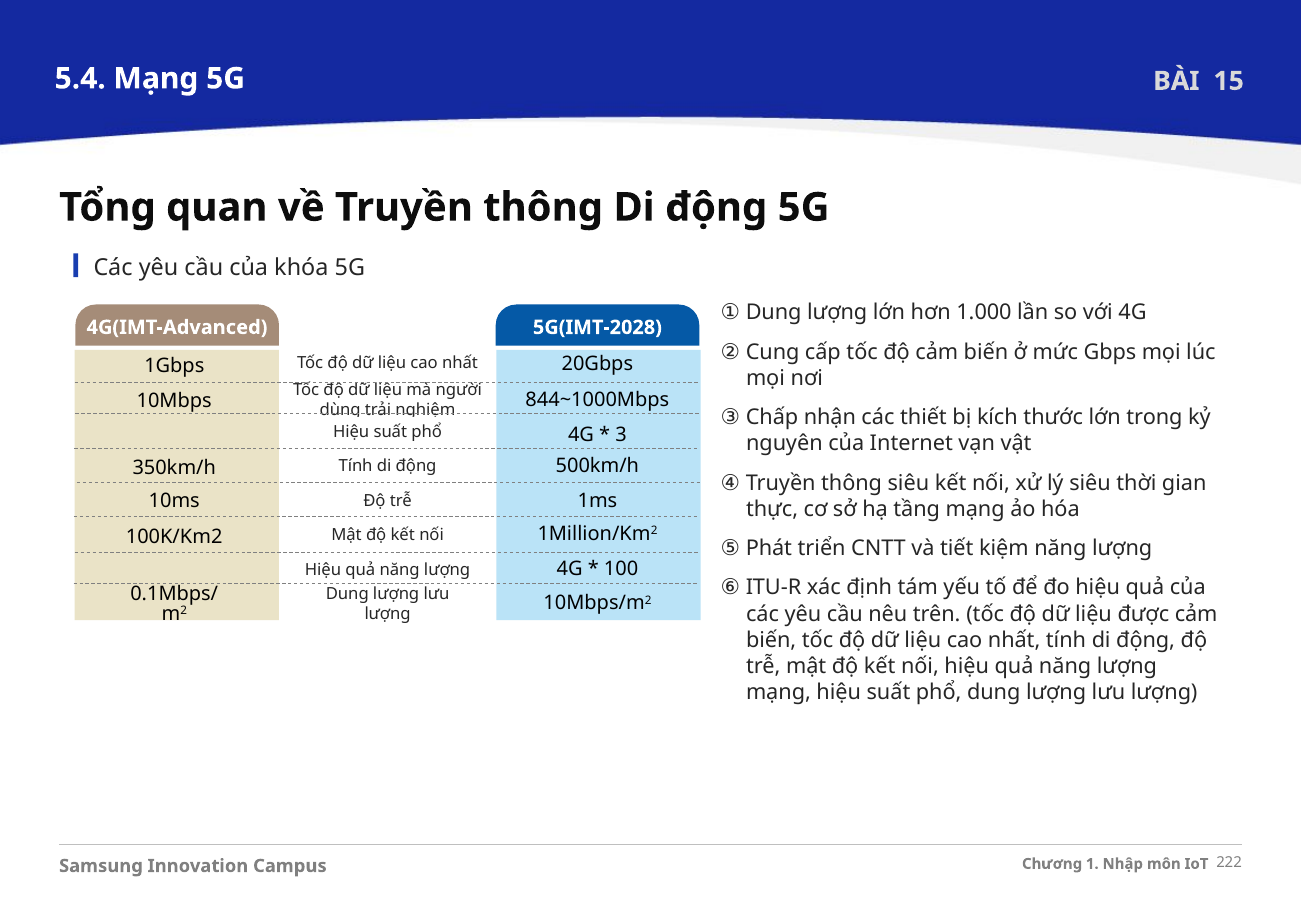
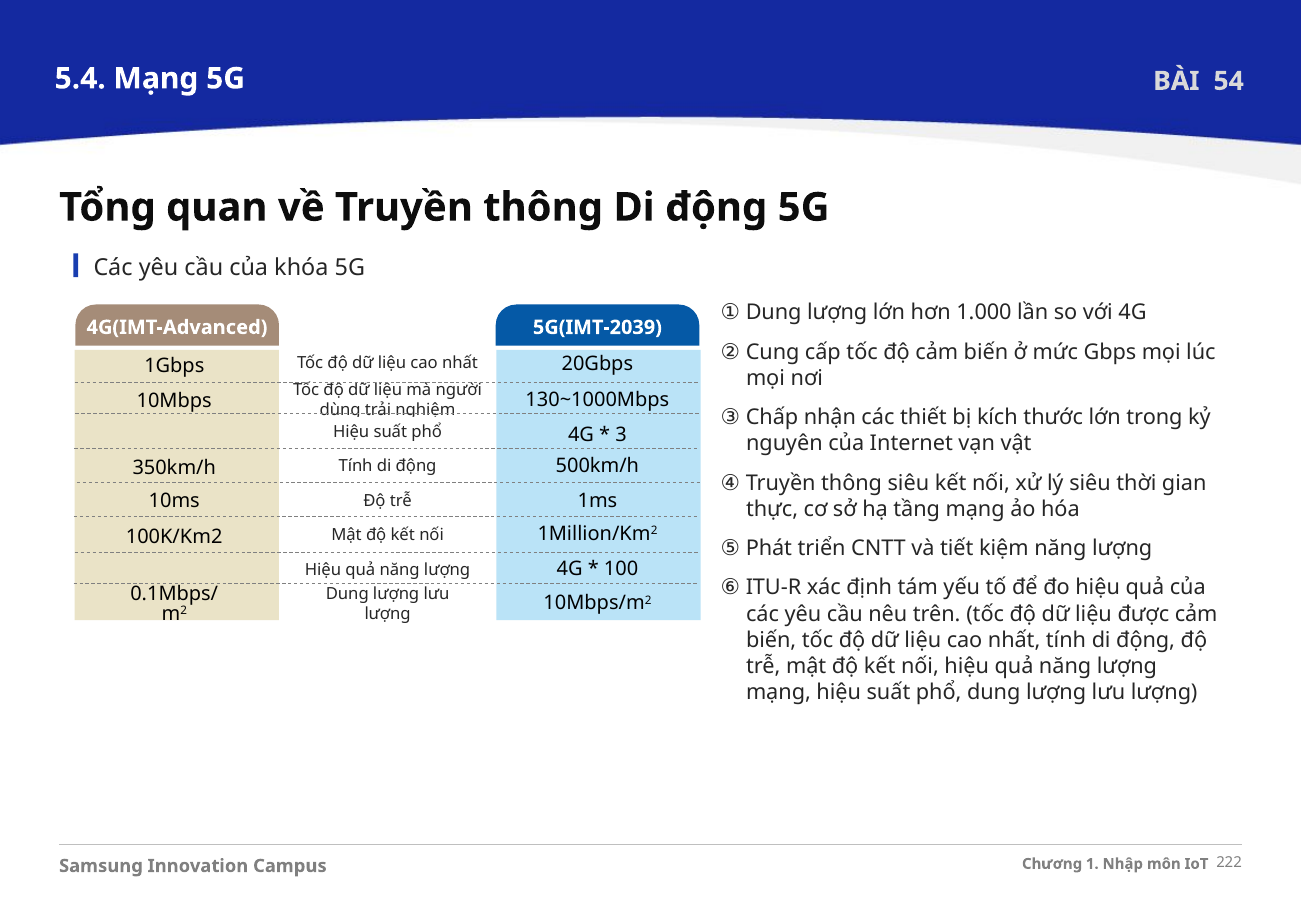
15: 15 -> 54
5G(IMT-2028: 5G(IMT-2028 -> 5G(IMT-2039
844~1000Mbps: 844~1000Mbps -> 130~1000Mbps
